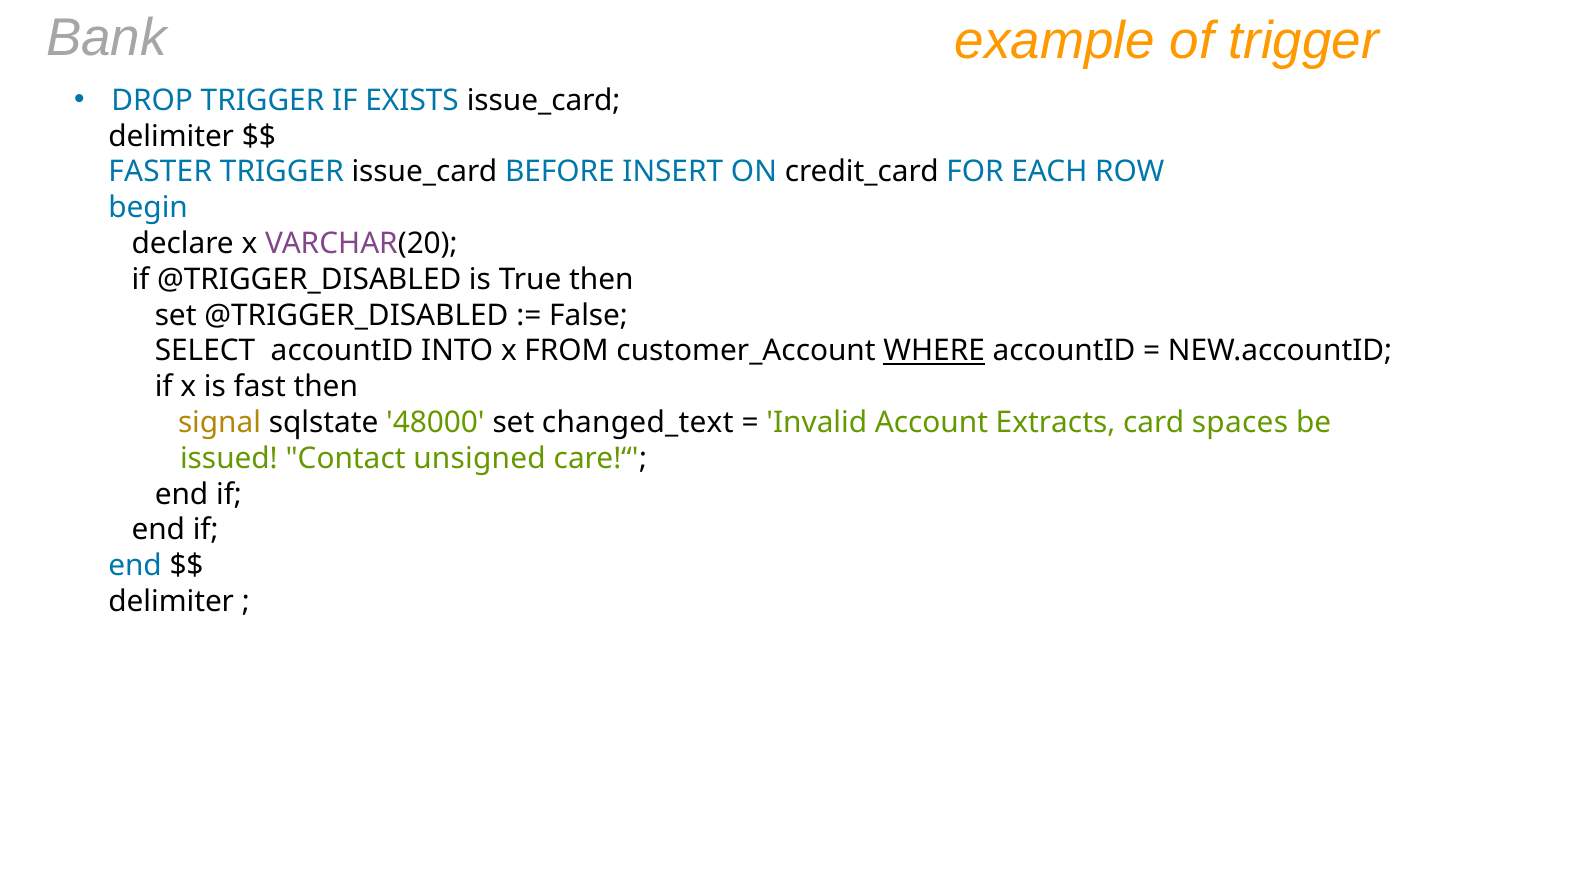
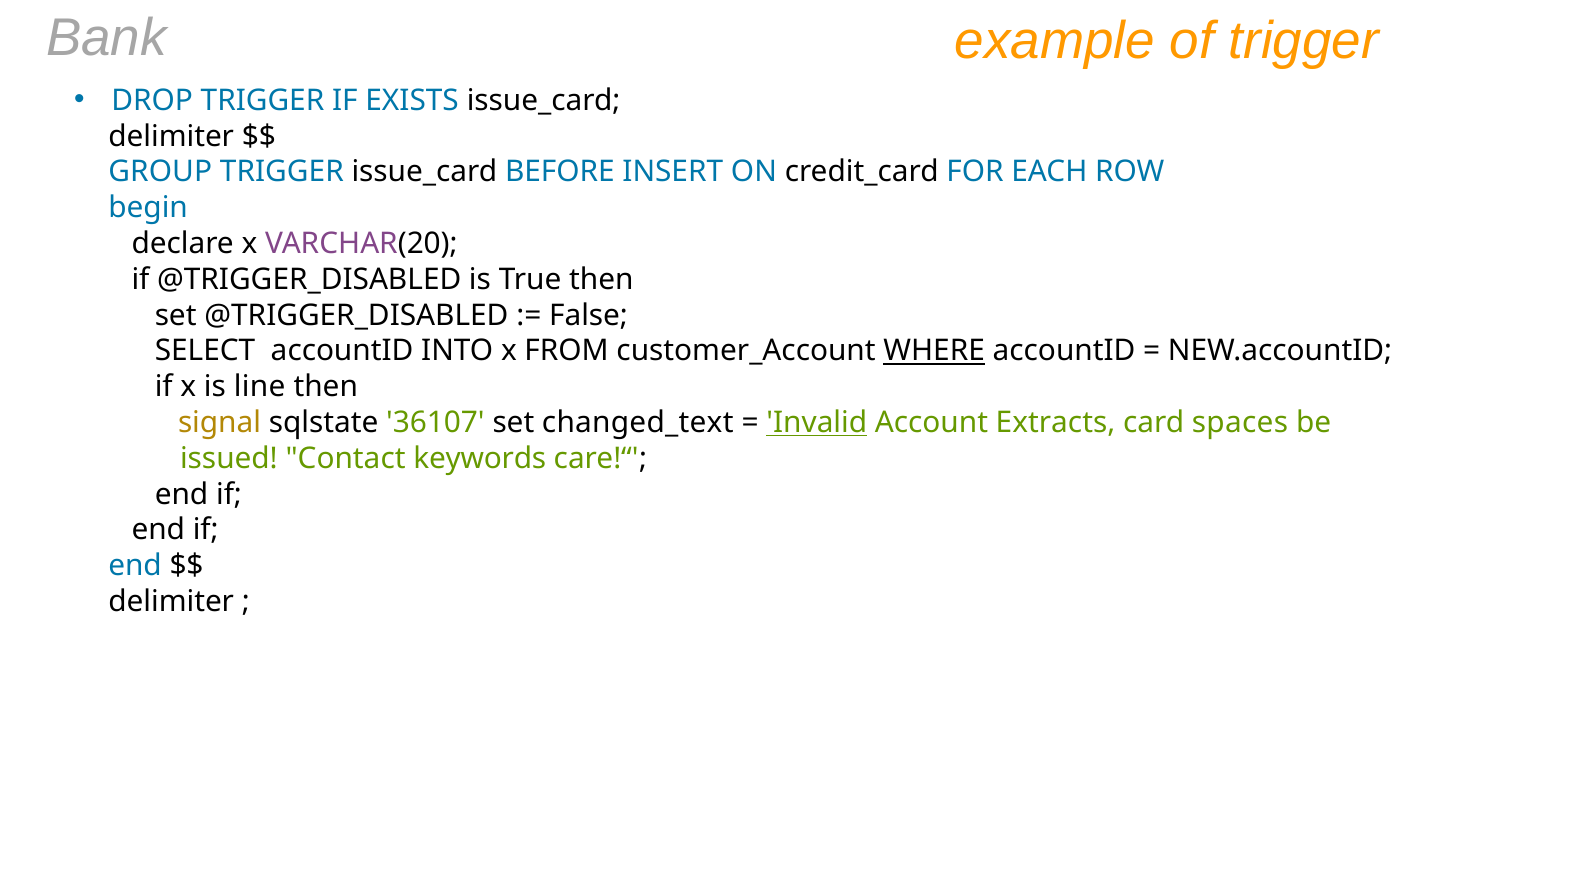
FASTER: FASTER -> GROUP
fast: fast -> line
48000: 48000 -> 36107
Invalid underline: none -> present
unsigned: unsigned -> keywords
